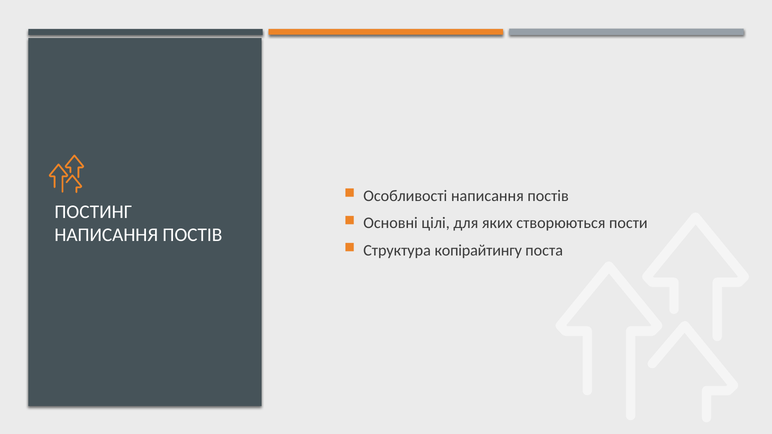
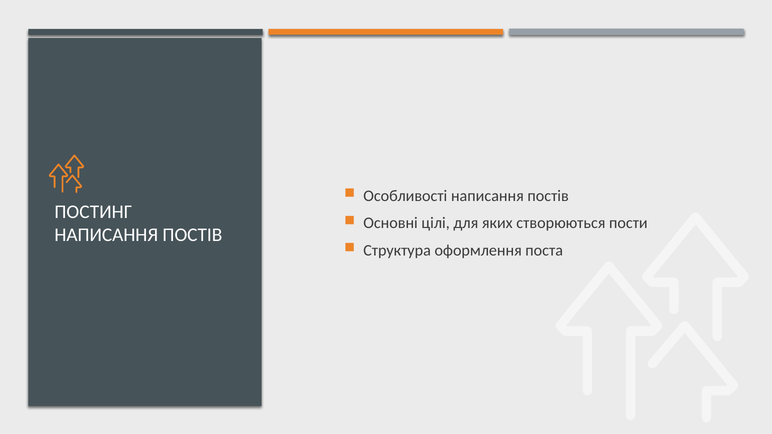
копірайтингу: копірайтингу -> оформлення
